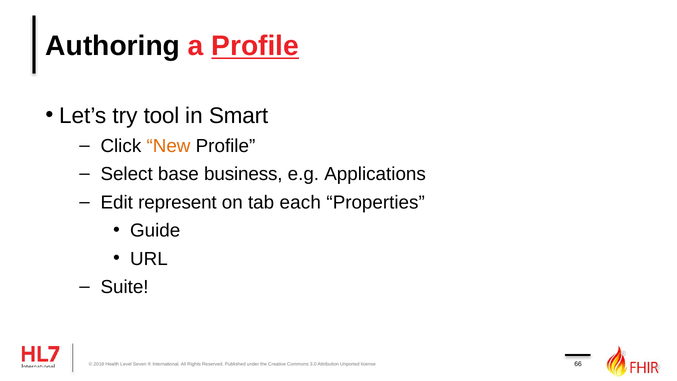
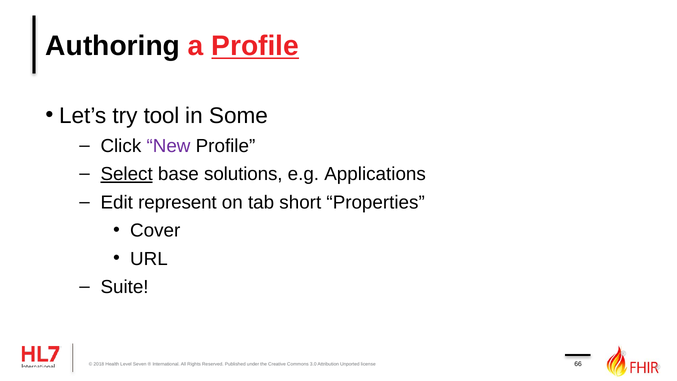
Smart: Smart -> Some
New colour: orange -> purple
Select underline: none -> present
business: business -> solutions
each: each -> short
Guide: Guide -> Cover
